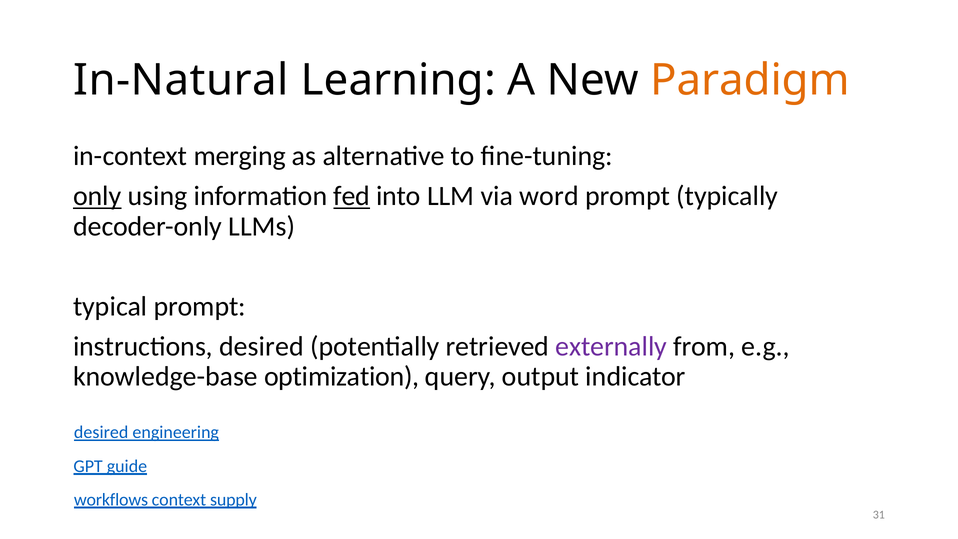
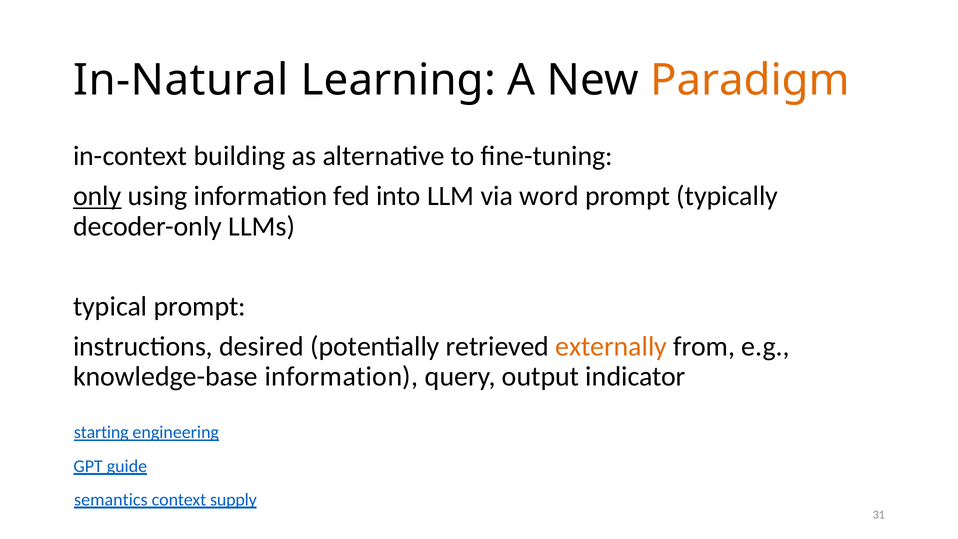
merging: merging -> building
fed underline: present -> none
externally colour: purple -> orange
knowledge-base optimization: optimization -> information
desired at (101, 432): desired -> starting
workflows: workflows -> semantics
